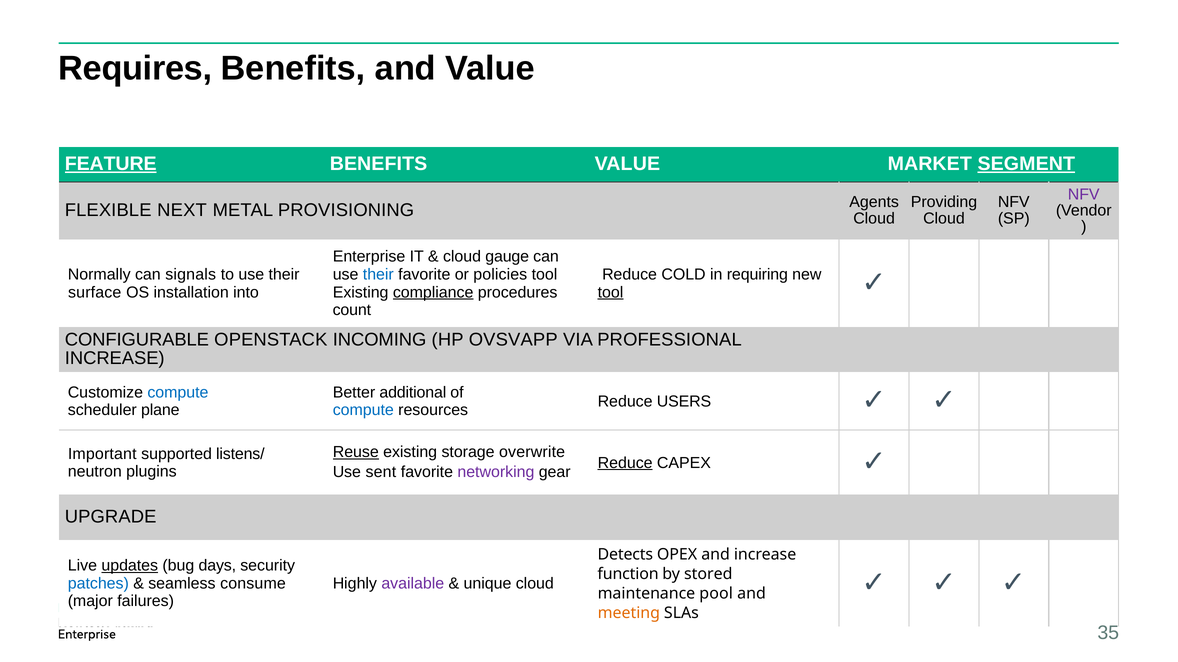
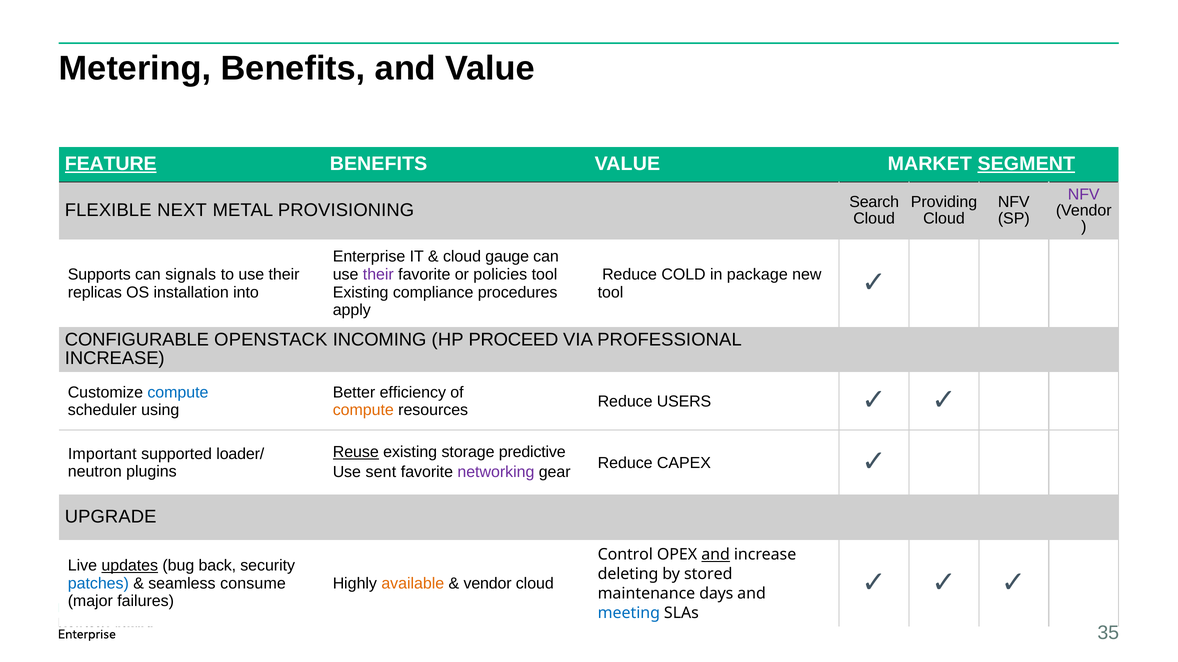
Requires: Requires -> Metering
Agents: Agents -> Search
Normally: Normally -> Supports
their at (378, 275) colour: blue -> purple
requiring: requiring -> package
surface: surface -> replicas
compliance underline: present -> none
tool at (611, 293) underline: present -> none
count: count -> apply
OVSVAPP: OVSVAPP -> PROCEED
additional: additional -> efficiency
plane: plane -> using
compute at (363, 411) colour: blue -> orange
overwrite: overwrite -> predictive
listens/: listens/ -> loader/
Reduce at (625, 463) underline: present -> none
Detects: Detects -> Control
and at (716, 555) underline: none -> present
days: days -> back
function: function -> deleting
available colour: purple -> orange
unique at (488, 584): unique -> vendor
pool: pool -> days
meeting colour: orange -> blue
